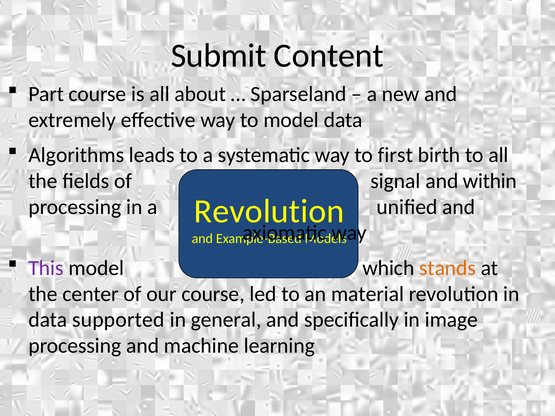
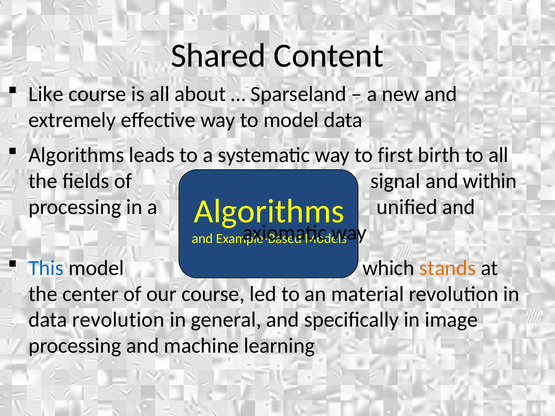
Submit: Submit -> Shared
Part: Part -> Like
Revolution at (269, 212): Revolution -> Algorithms
This colour: purple -> blue
data supported: supported -> revolution
